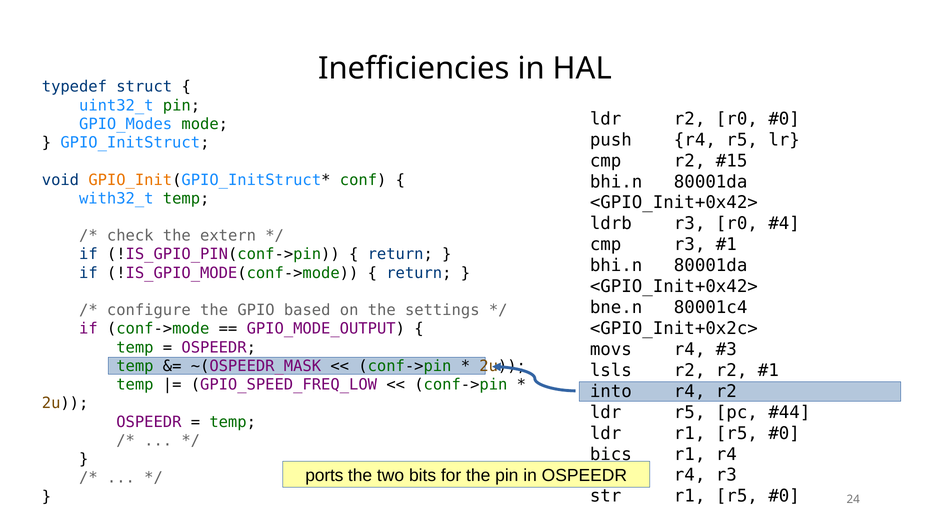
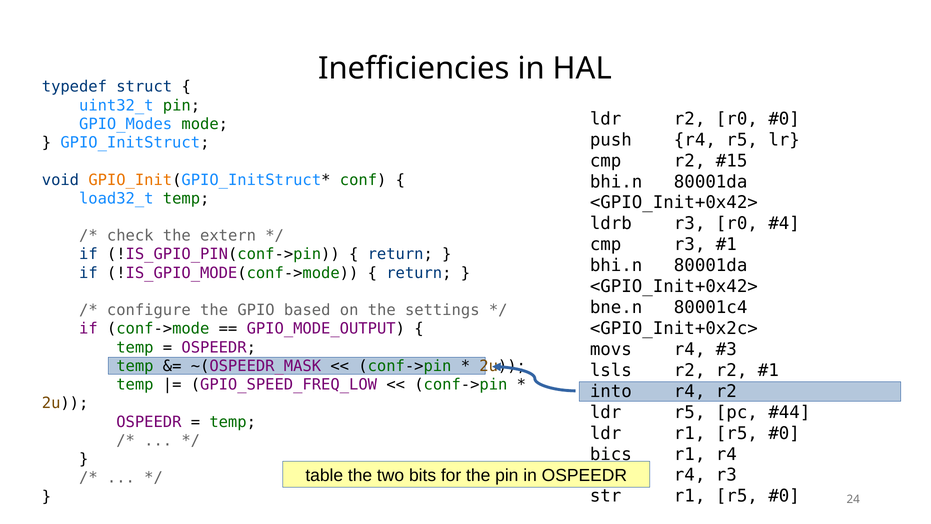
with32_t: with32_t -> load32_t
ports: ports -> table
